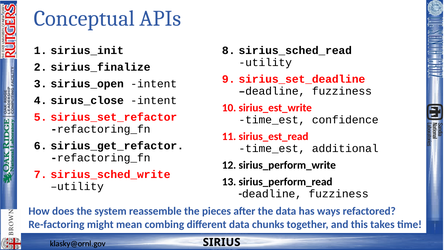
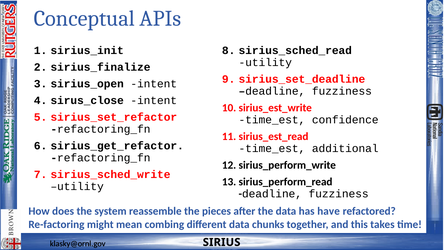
ways: ways -> have
